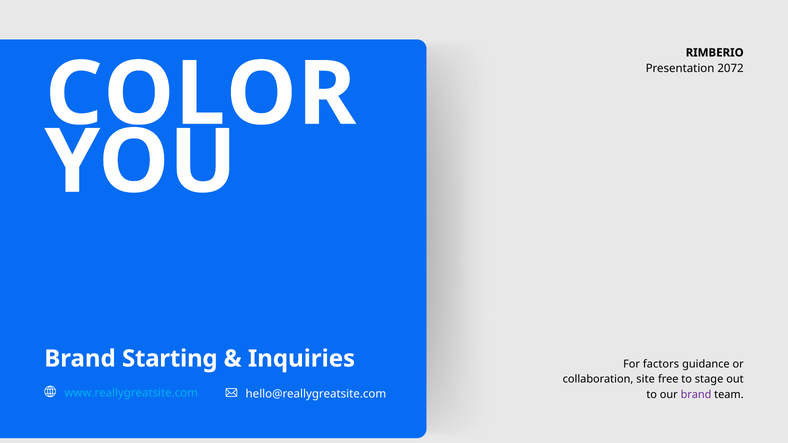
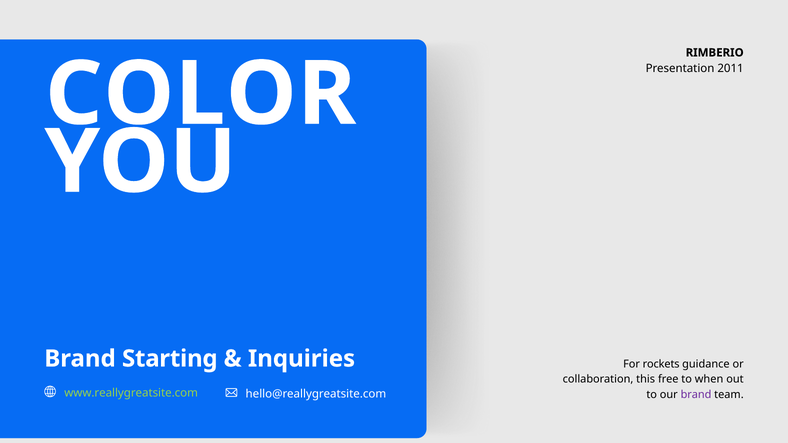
2072: 2072 -> 2011
factors: factors -> rockets
site: site -> this
stage: stage -> when
www.reallygreatsite.com colour: light blue -> light green
